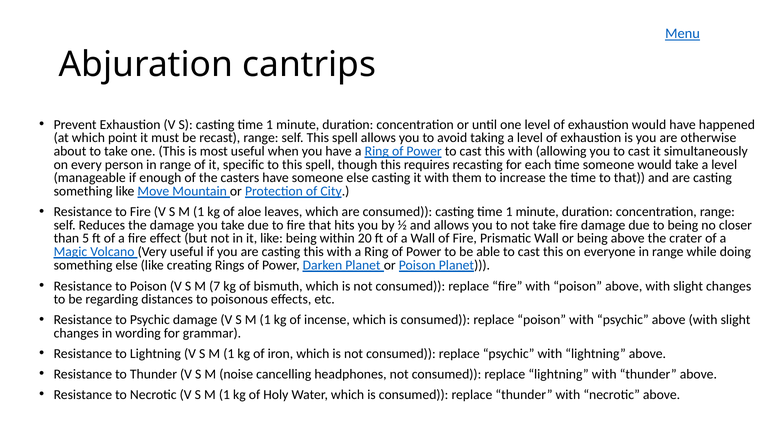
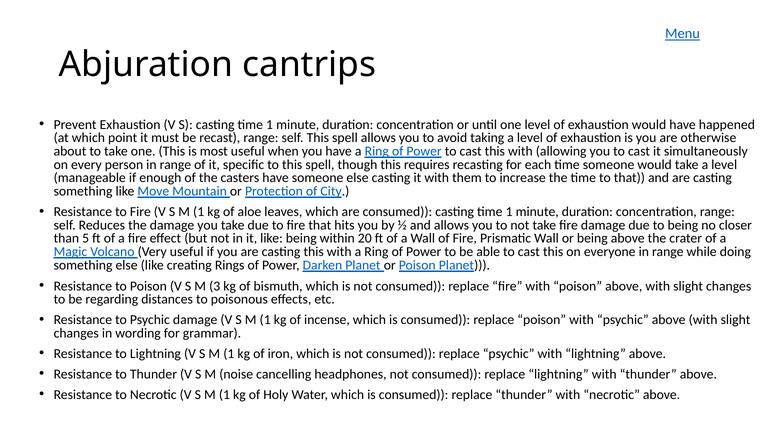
7: 7 -> 3
